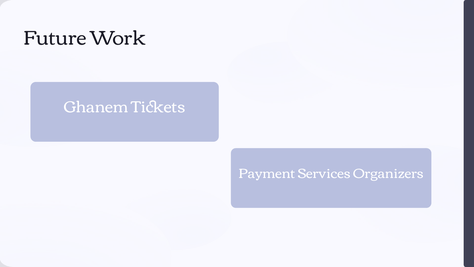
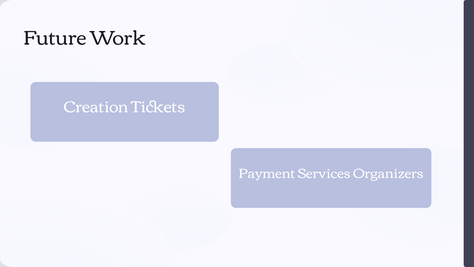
Ghanem: Ghanem -> Creation
